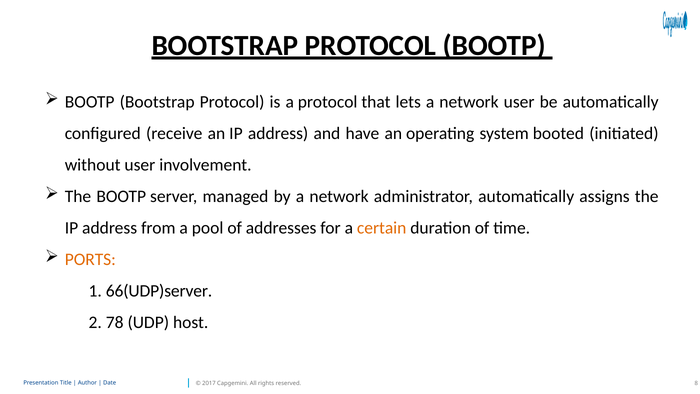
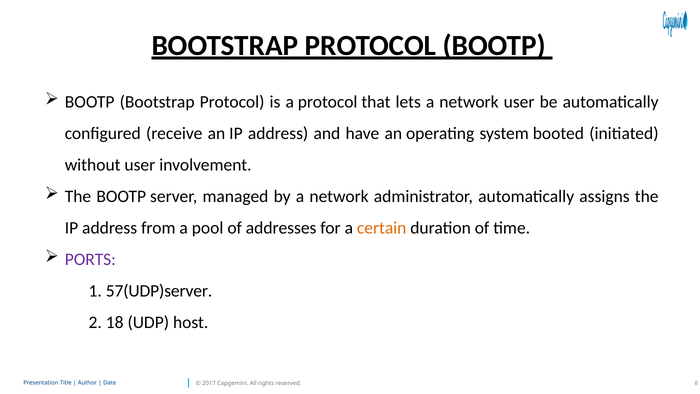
PORTS colour: orange -> purple
66(UDP)server: 66(UDP)server -> 57(UDP)server
78: 78 -> 18
